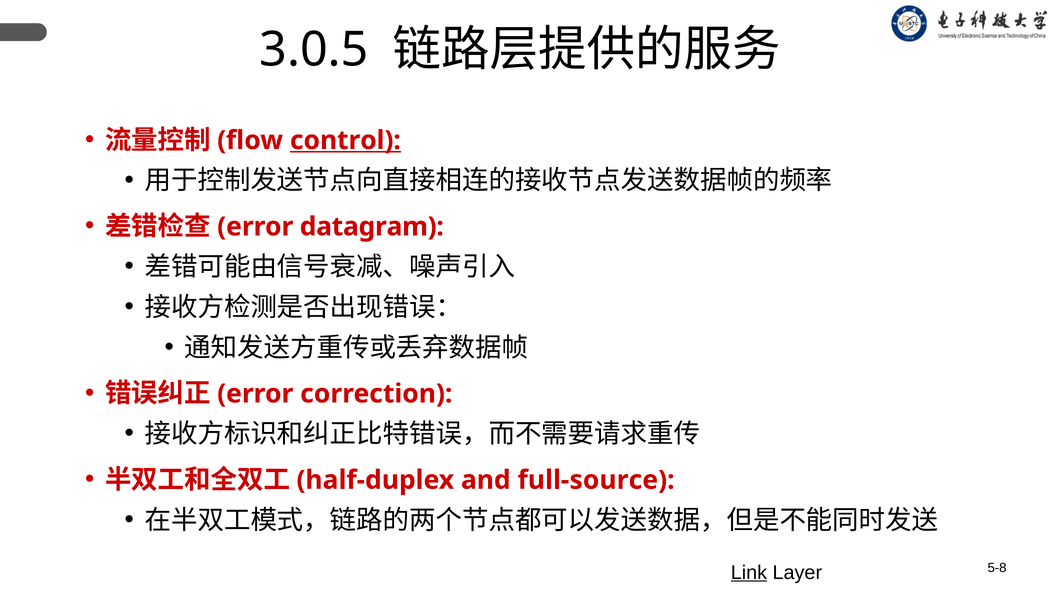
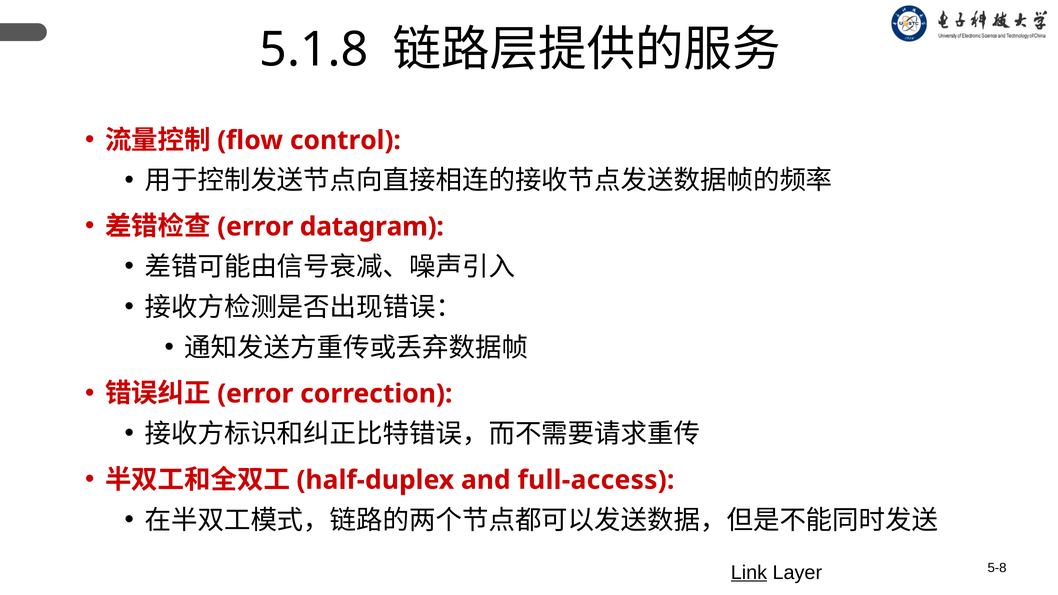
3.0.5: 3.0.5 -> 5.1.8
control underline: present -> none
full-source: full-source -> full-access
